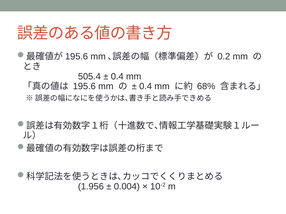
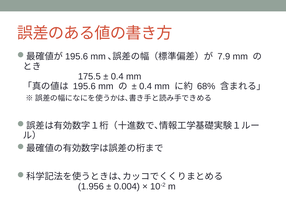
0.2: 0.2 -> 7.9
505.4: 505.4 -> 175.5
